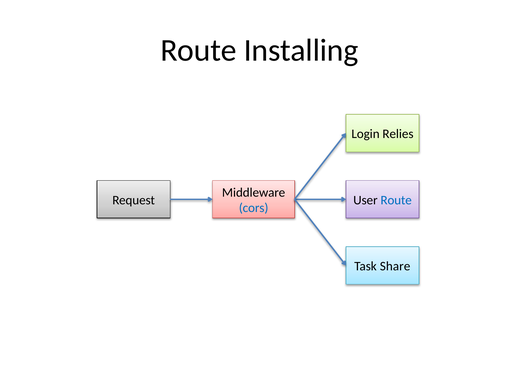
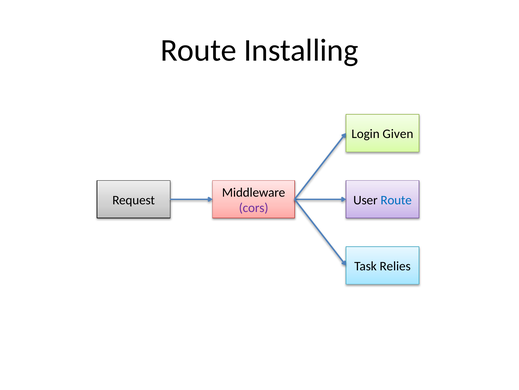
Relies: Relies -> Given
cors colour: blue -> purple
Share: Share -> Relies
